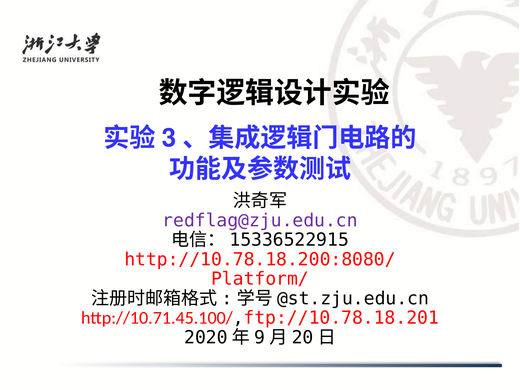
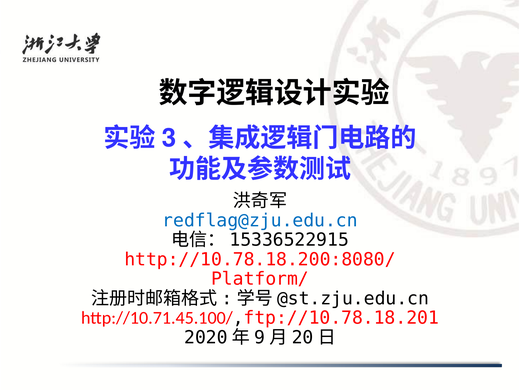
redflag@zju.edu.cn colour: purple -> blue
